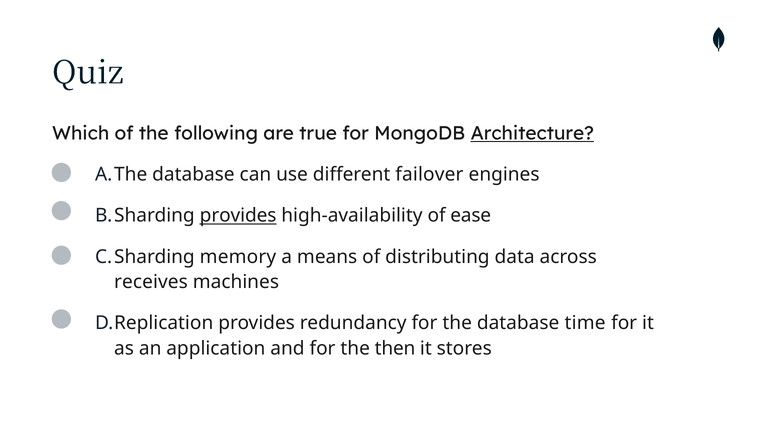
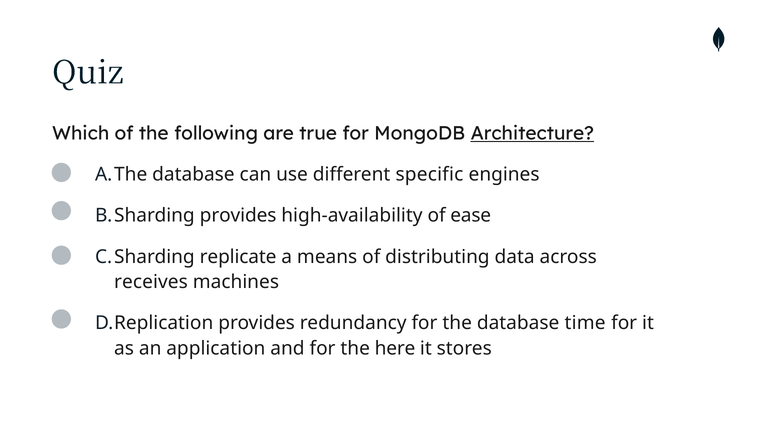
failover: failover -> specific
provides at (238, 216) underline: present -> none
memory: memory -> replicate
then: then -> here
